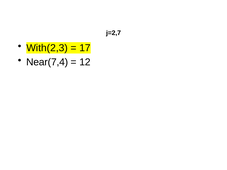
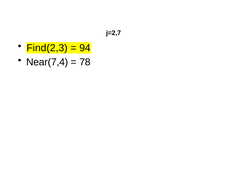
With(2,3: With(2,3 -> Find(2,3
17: 17 -> 94
12: 12 -> 78
